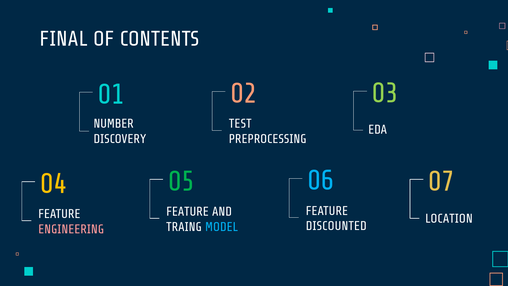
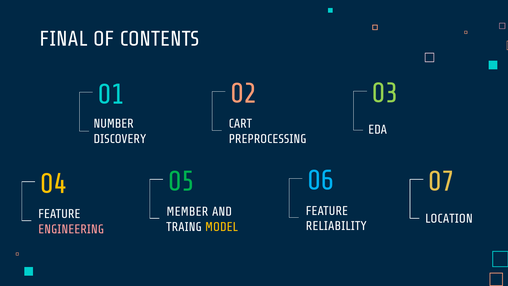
TEST: TEST -> CART
FEATURE at (188, 212): FEATURE -> MEMBER
DISCOUNTED: DISCOUNTED -> RELIABILITY
MODEL colour: light blue -> yellow
